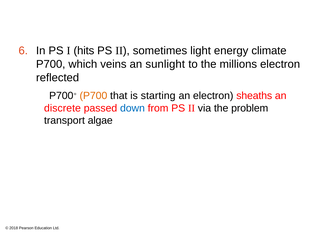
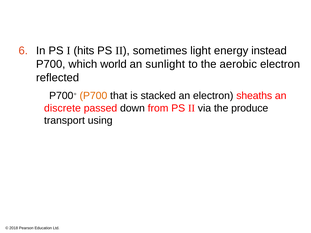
climate: climate -> instead
veins: veins -> world
millions: millions -> aerobic
starting: starting -> stacked
down colour: blue -> black
problem: problem -> produce
algae: algae -> using
